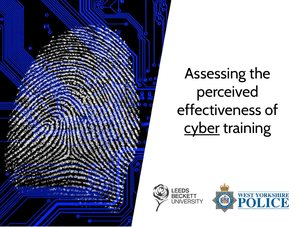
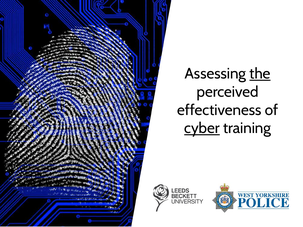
the underline: none -> present
